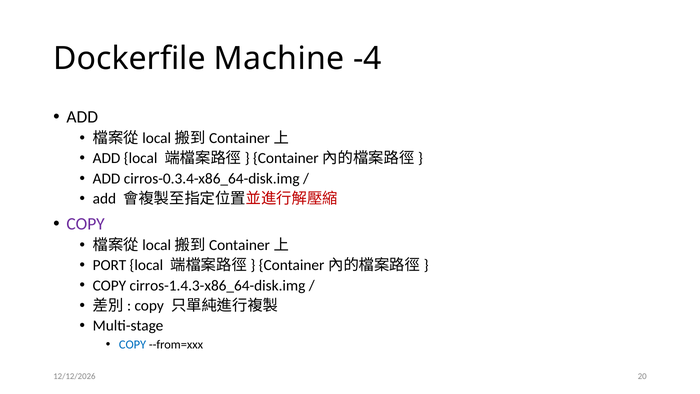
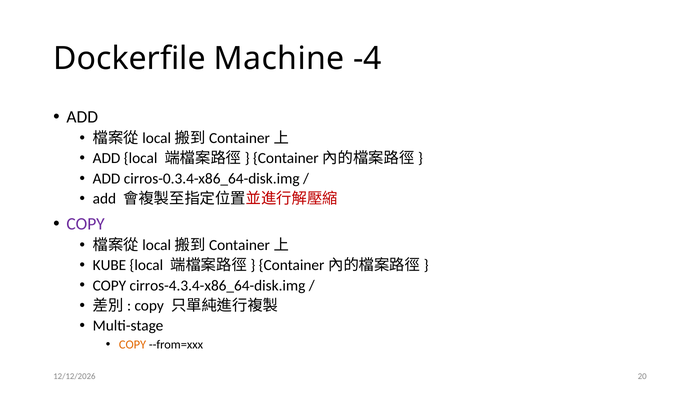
PORT: PORT -> KUBE
cirros-1.4.3-x86_64-disk.img: cirros-1.4.3-x86_64-disk.img -> cirros-4.3.4-x86_64-disk.img
COPY at (133, 344) colour: blue -> orange
